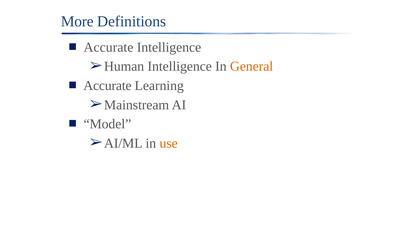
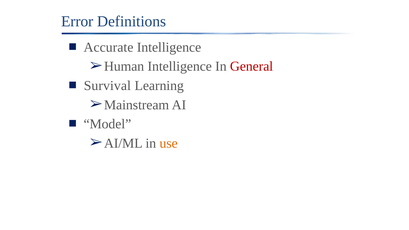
More: More -> Error
General colour: orange -> red
Accurate at (107, 86): Accurate -> Survival
